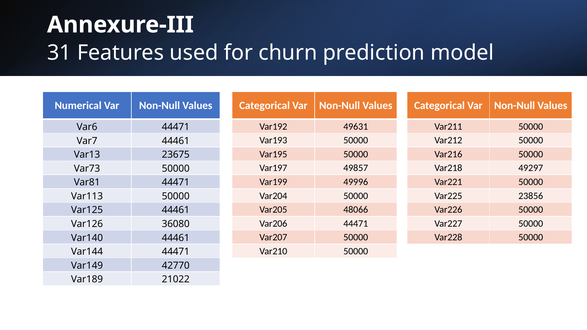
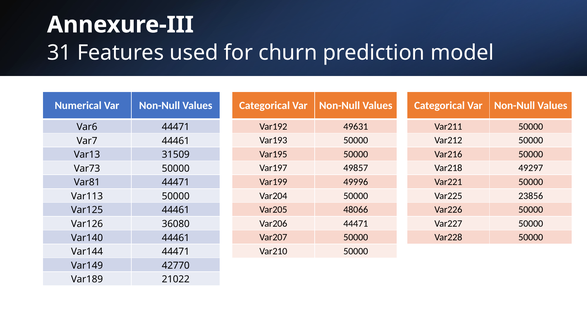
23675: 23675 -> 31509
